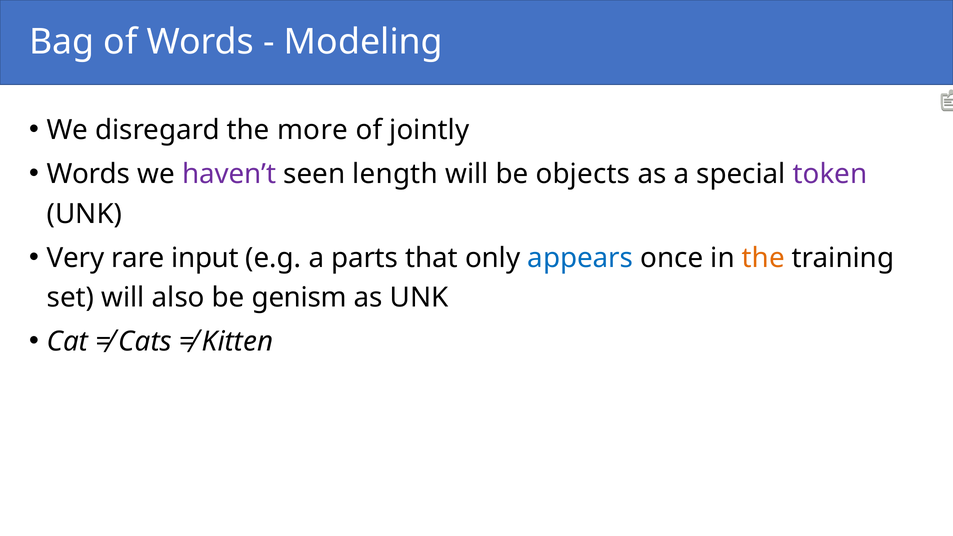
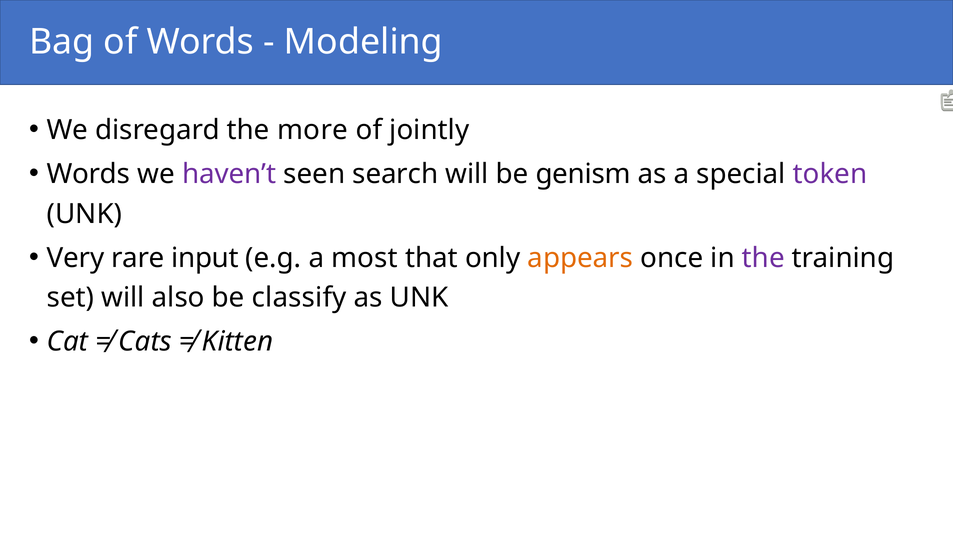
length: length -> search
objects: objects -> genism
parts: parts -> most
appears colour: blue -> orange
the at (763, 258) colour: orange -> purple
genism: genism -> classify
